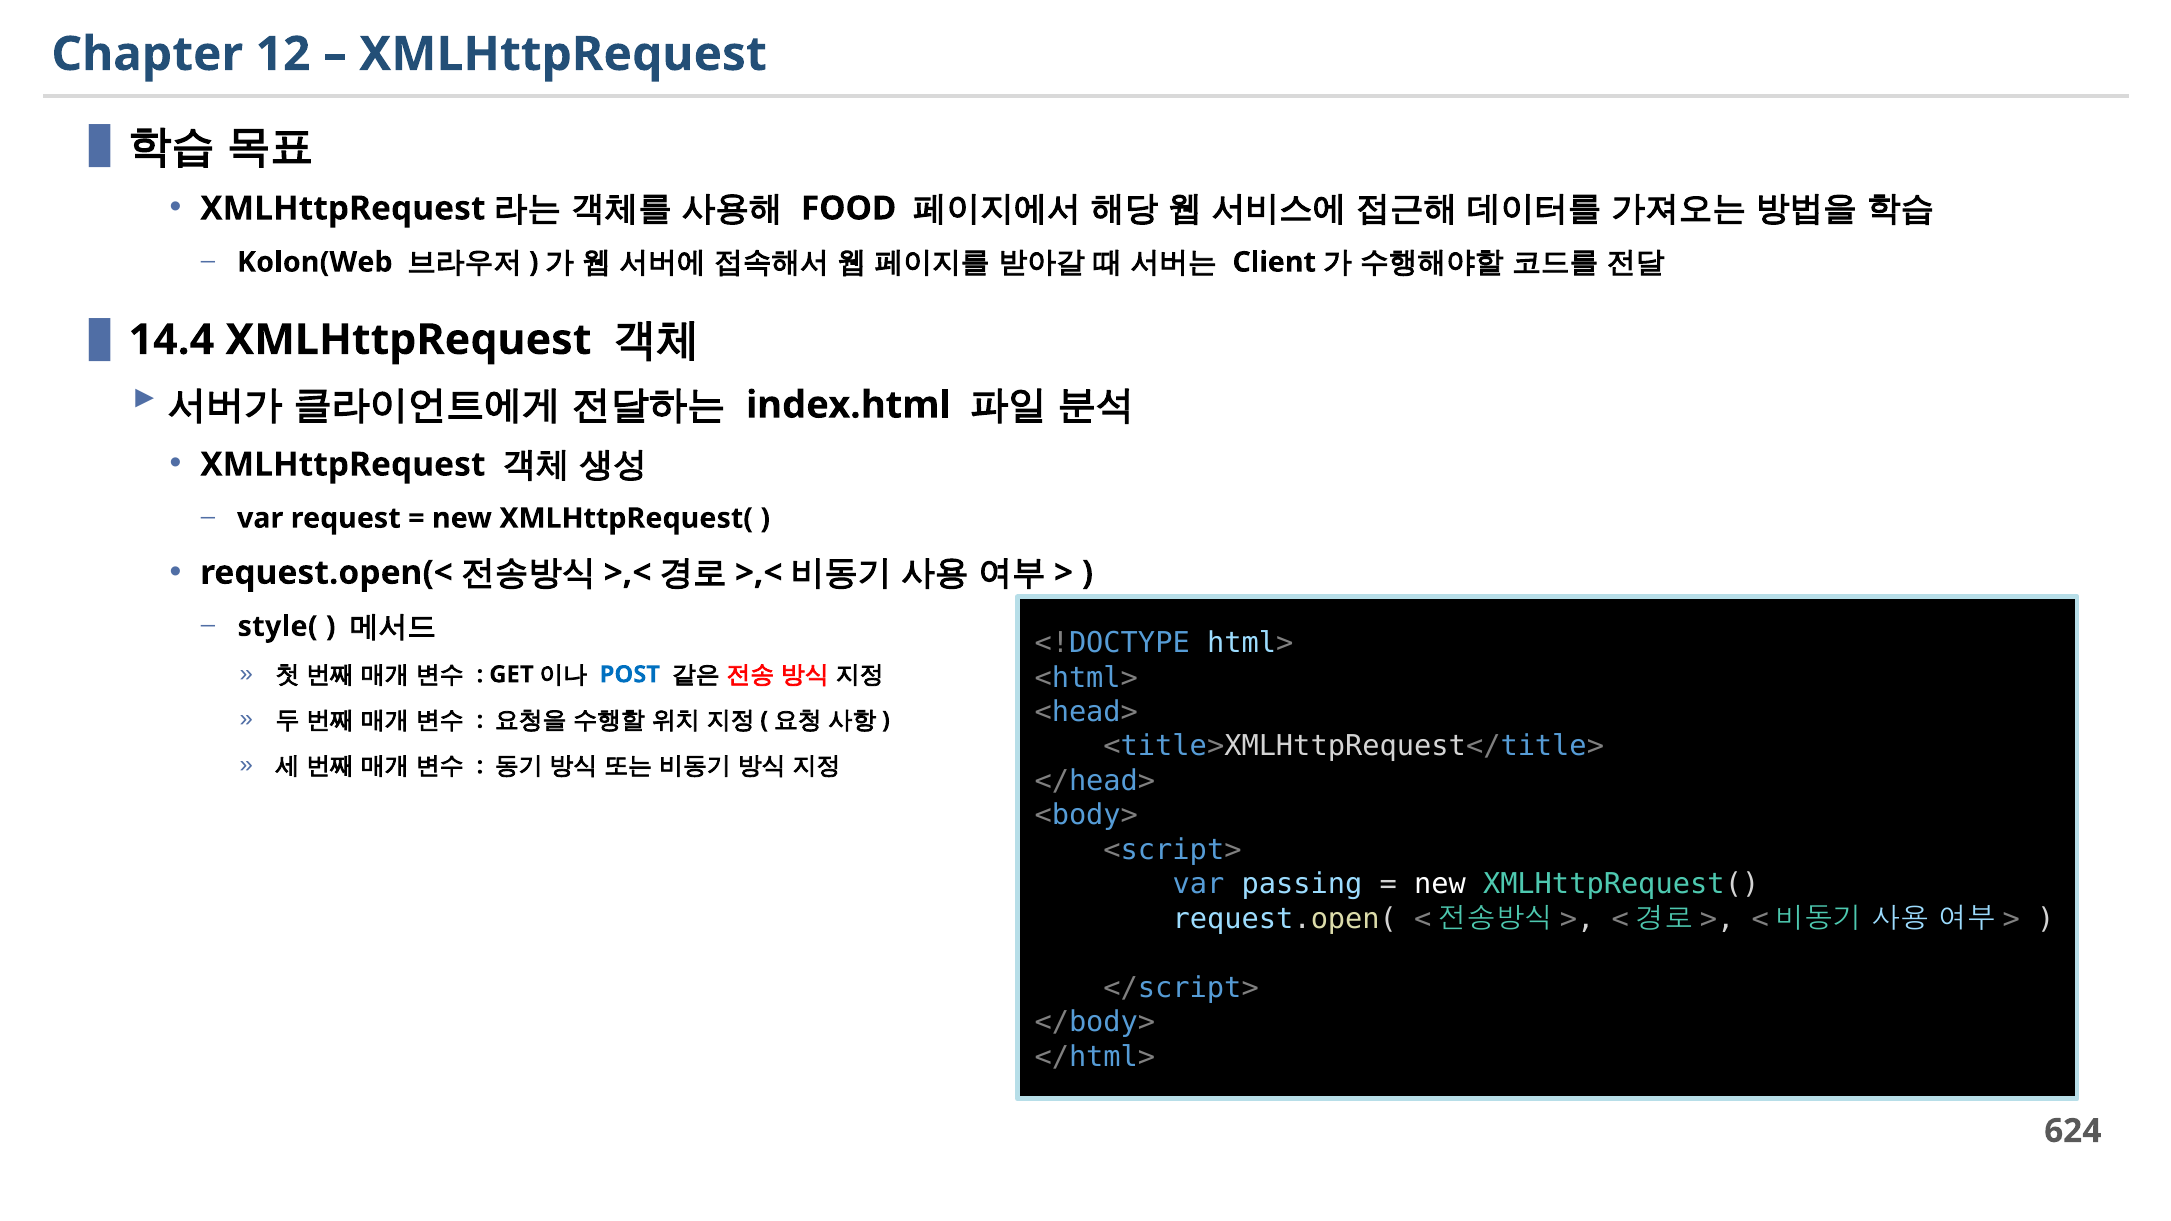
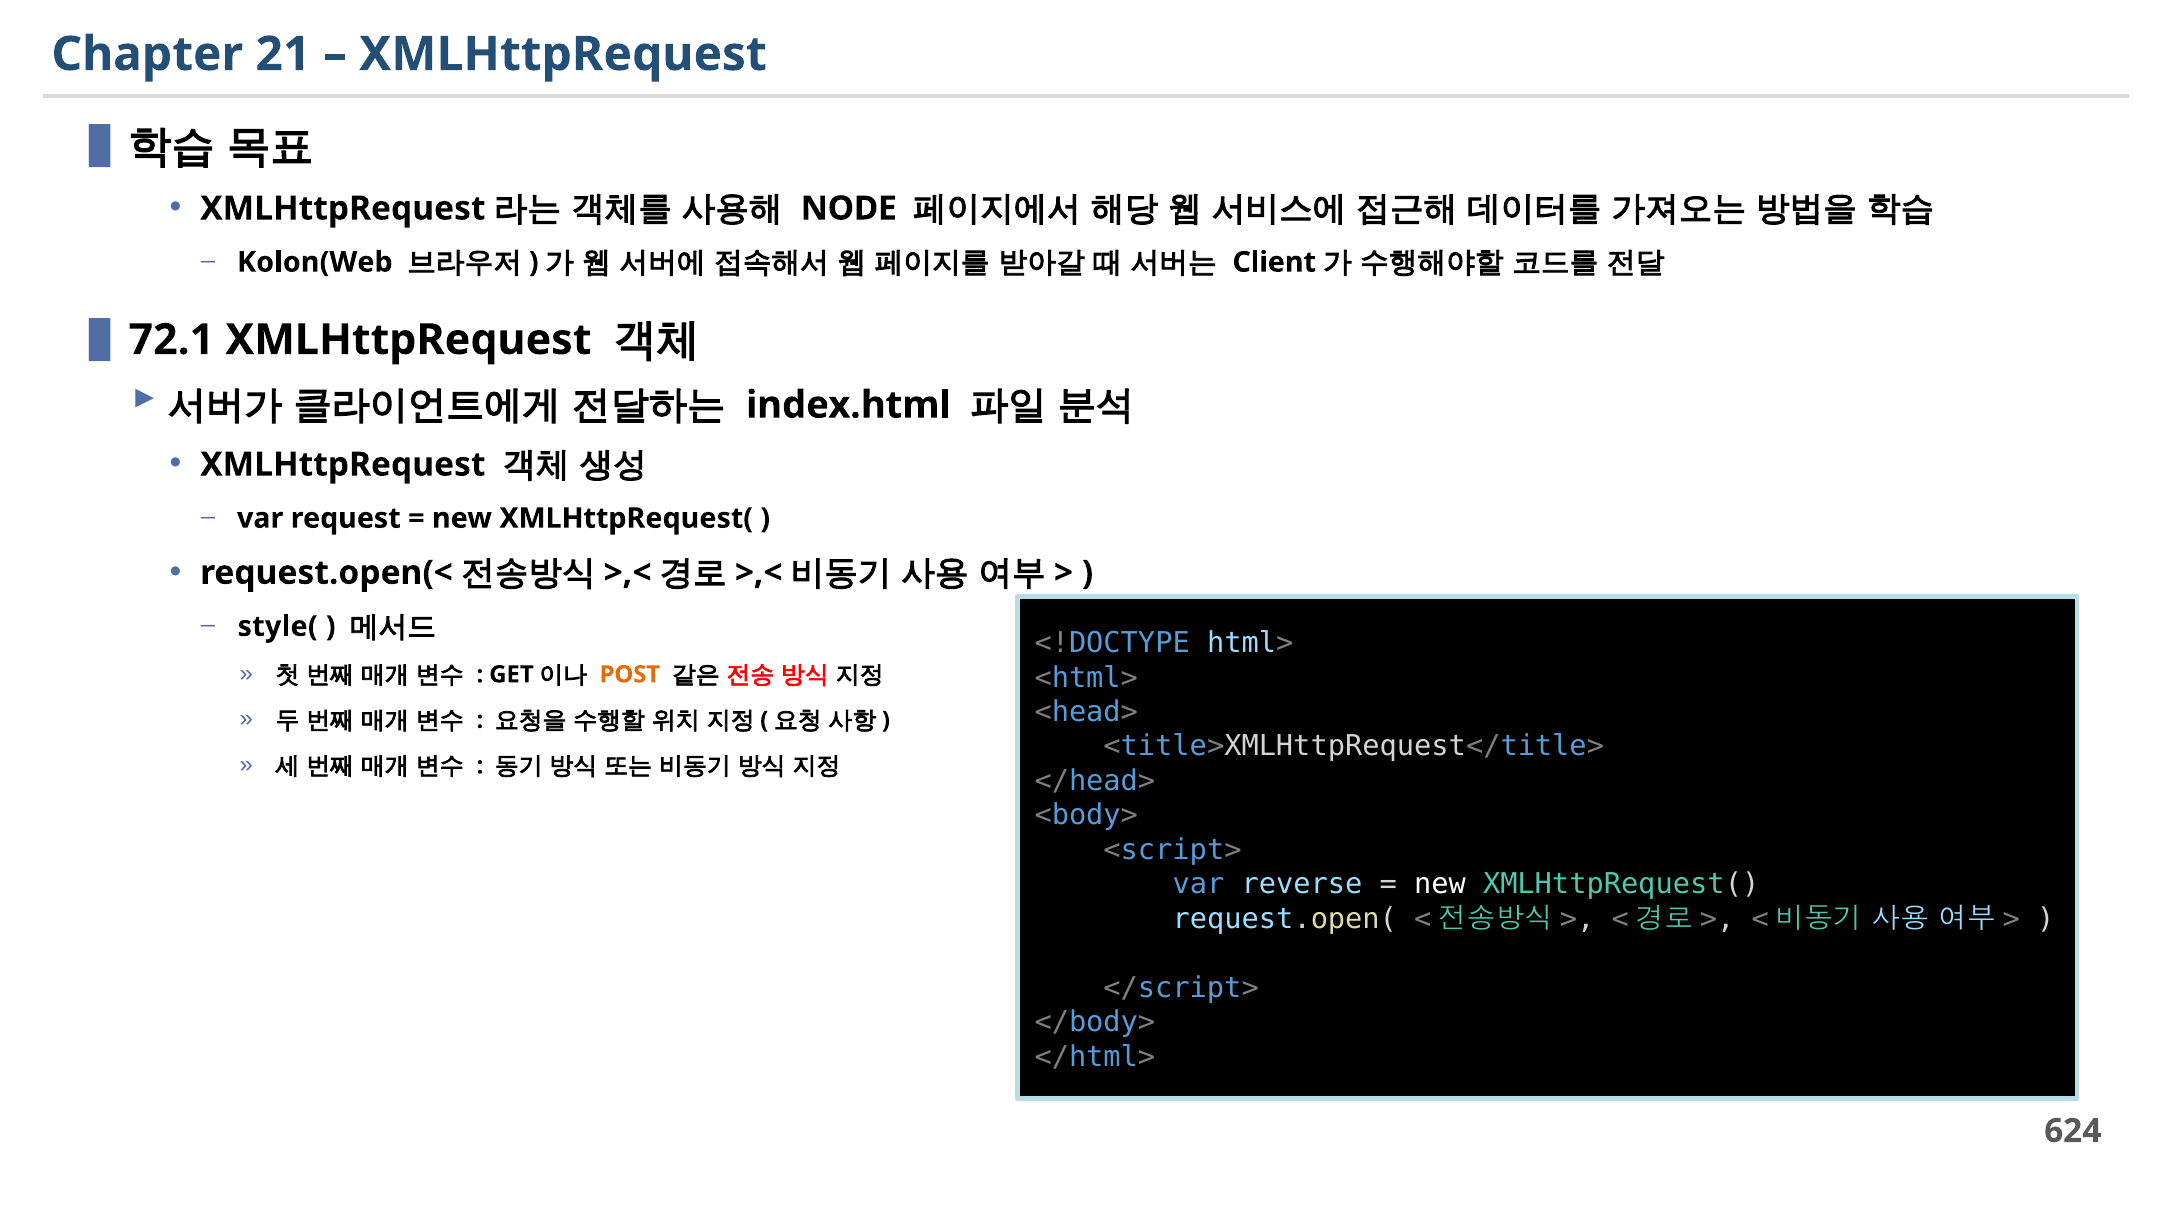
12: 12 -> 21
FOOD: FOOD -> NODE
14.4: 14.4 -> 72.1
POST colour: blue -> orange
passing: passing -> reverse
